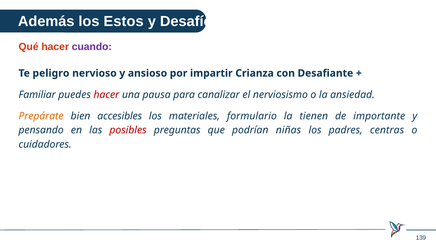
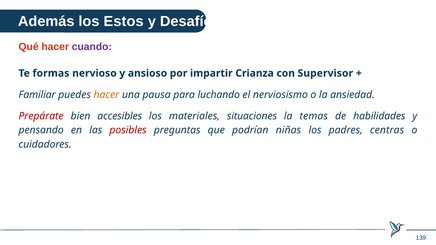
peligro: peligro -> formas
Desafiante: Desafiante -> Supervisor
hacer at (106, 95) colour: red -> orange
canalizar: canalizar -> luchando
Prepárate colour: orange -> red
formulario: formulario -> situaciones
tienen: tienen -> temas
importante: importante -> habilidades
